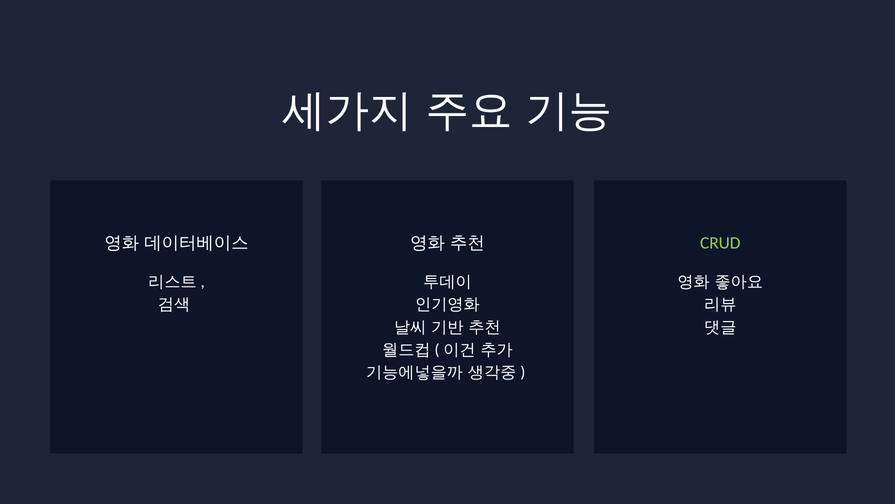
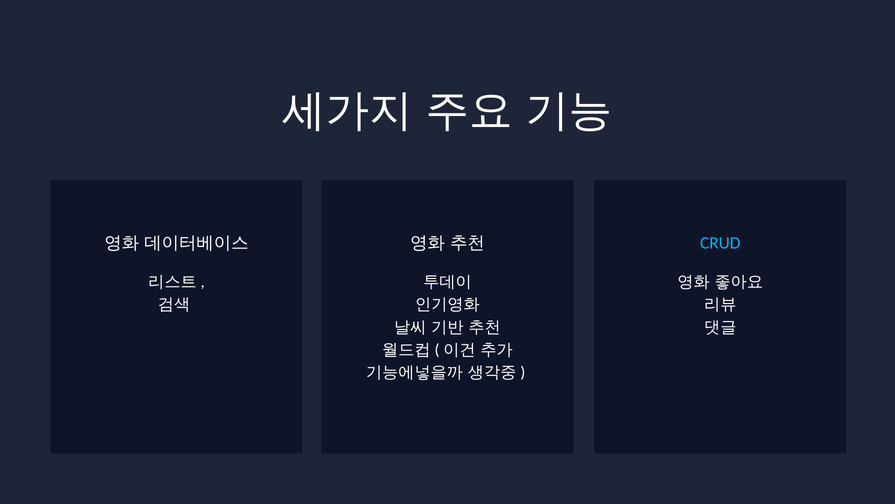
CRUD colour: light green -> light blue
